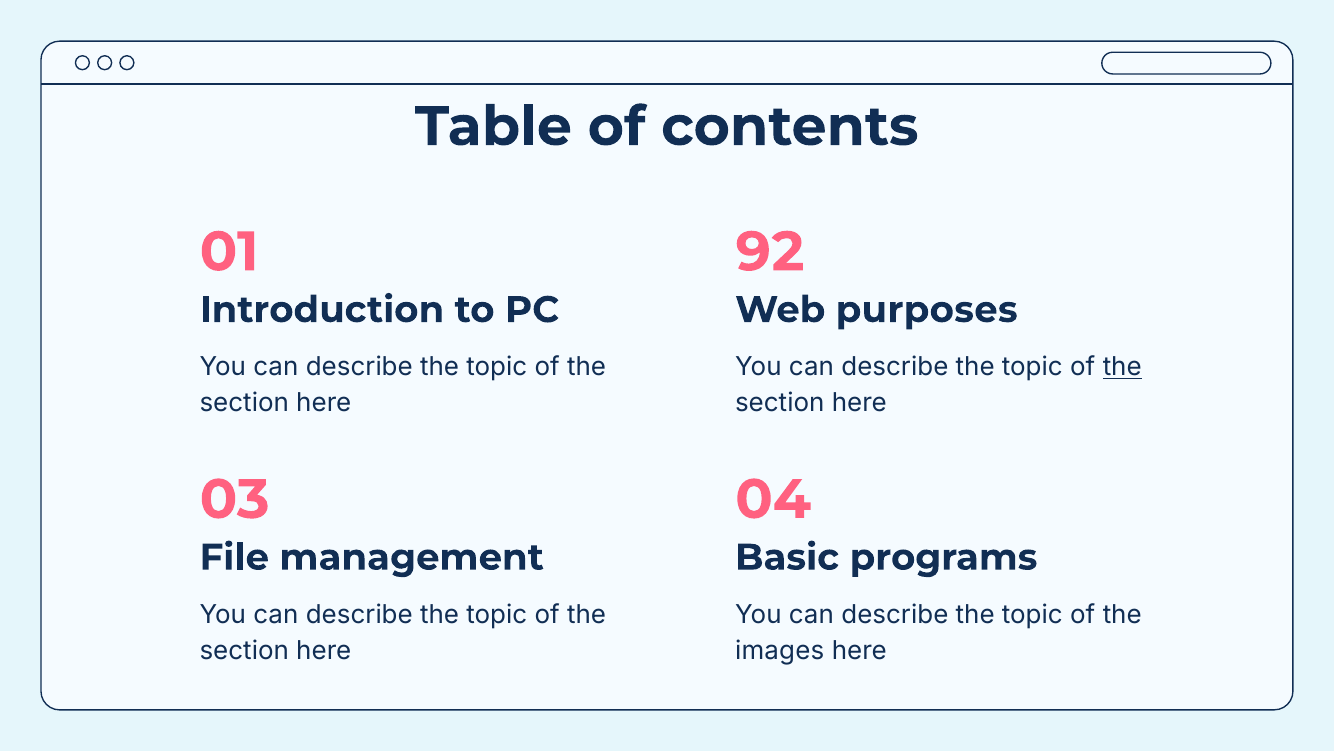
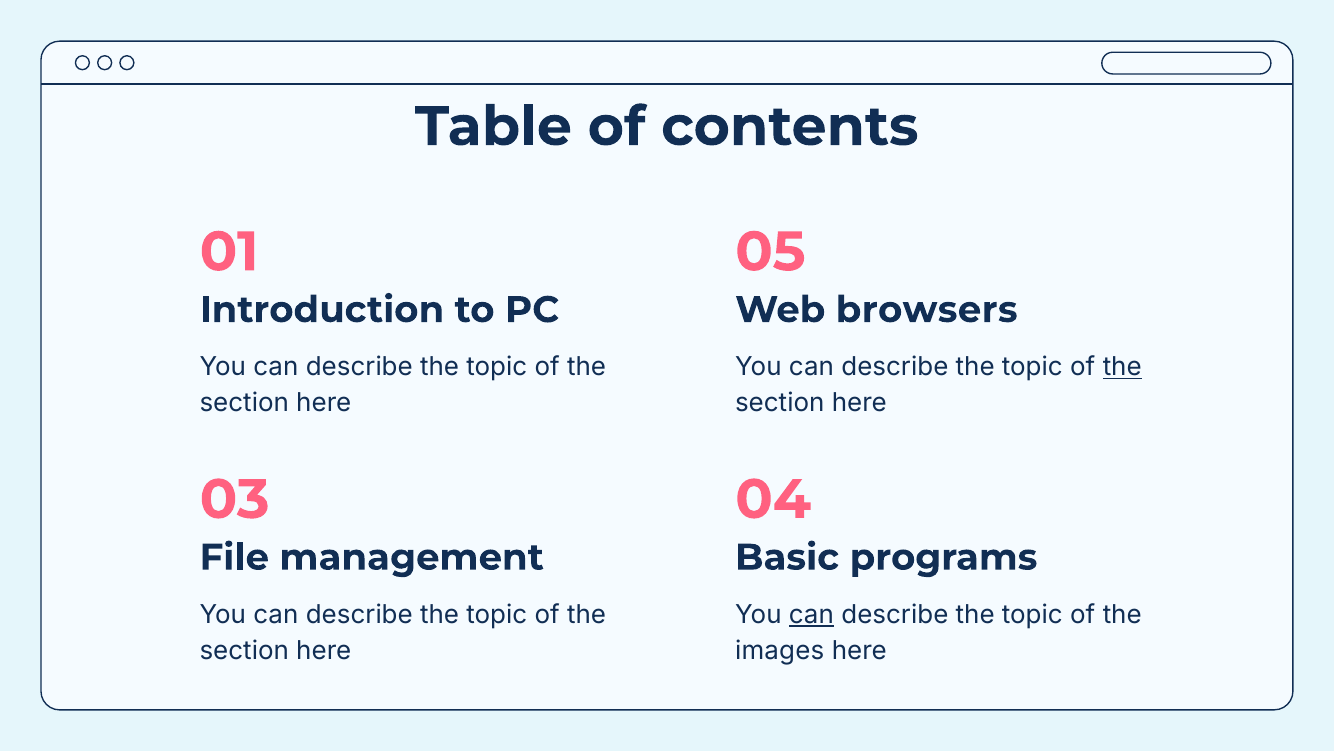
92: 92 -> 05
purposes: purposes -> browsers
can at (811, 614) underline: none -> present
